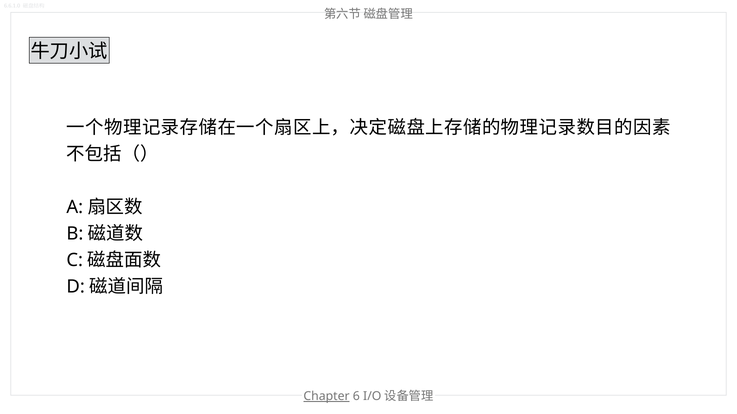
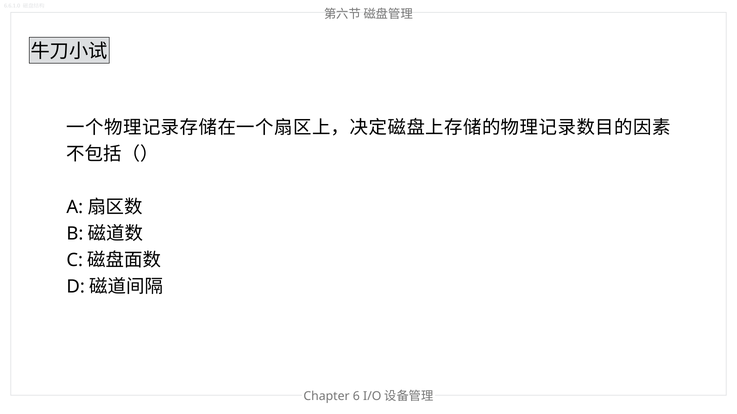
Chapter underline: present -> none
